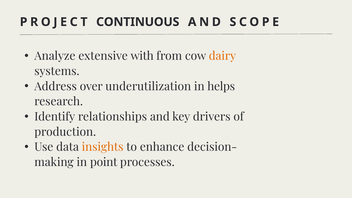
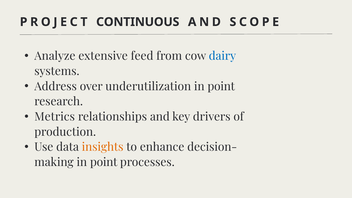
with: with -> feed
dairy colour: orange -> blue
underutilization in helps: helps -> point
Identify: Identify -> Metrics
